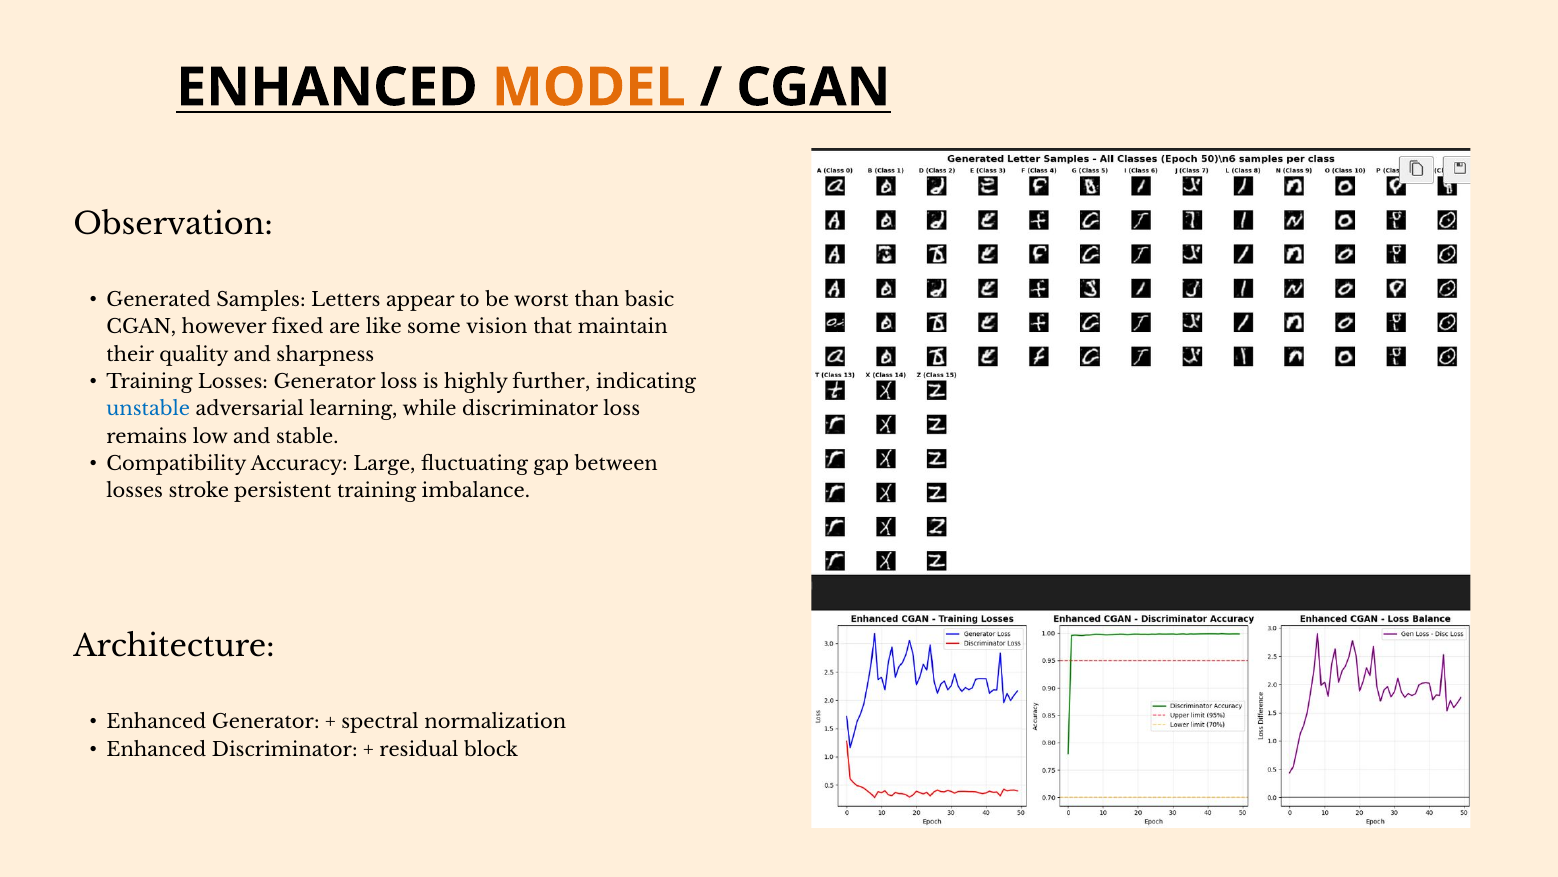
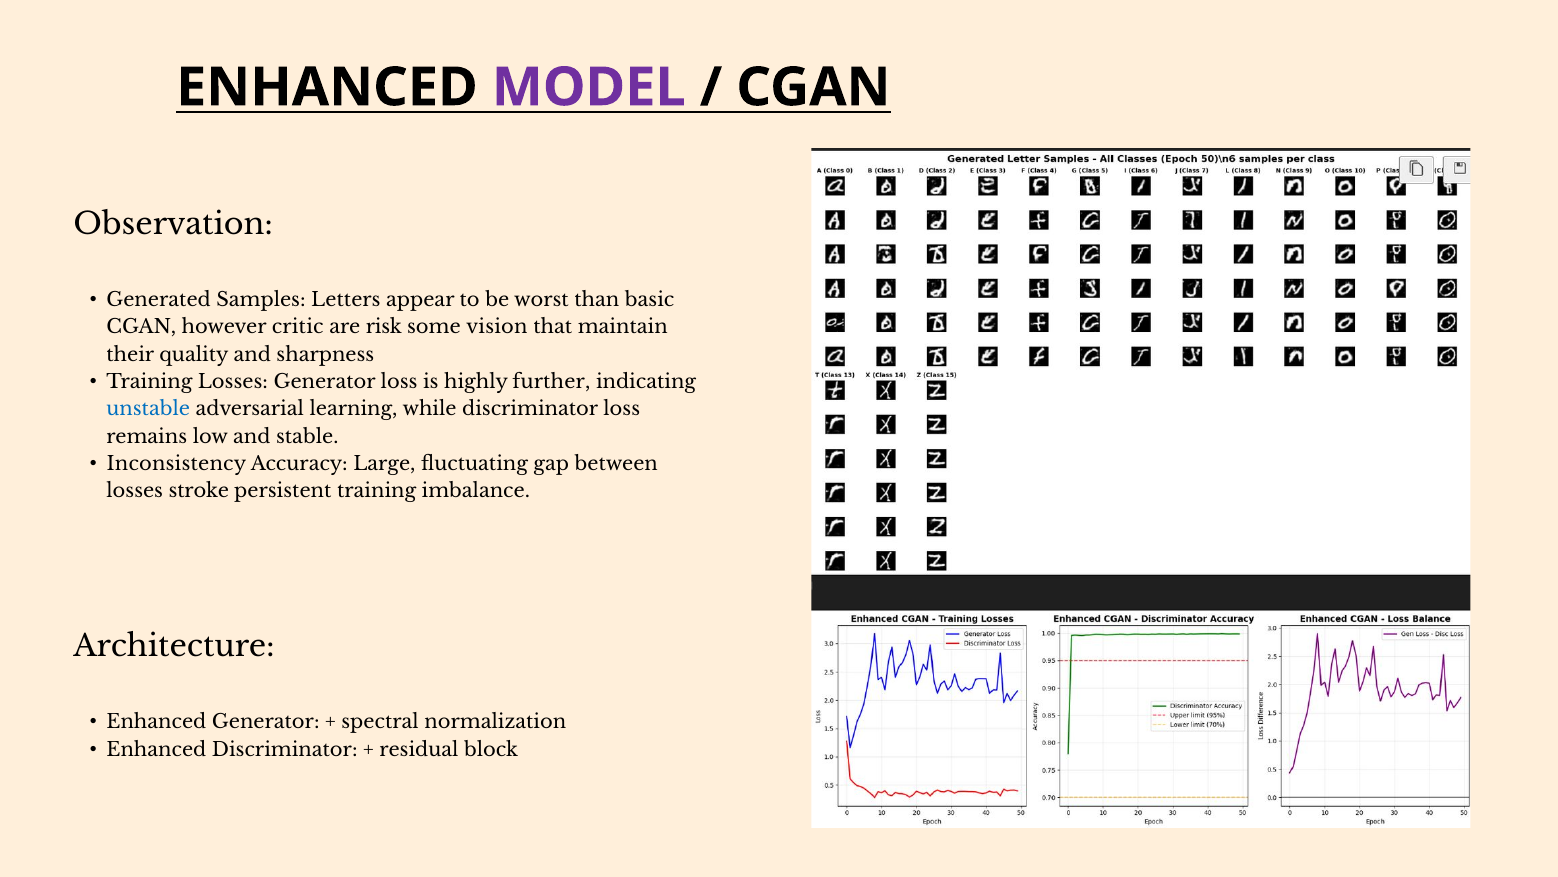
MODEL colour: orange -> purple
fixed: fixed -> critic
like: like -> risk
Compatibility: Compatibility -> Inconsistency
